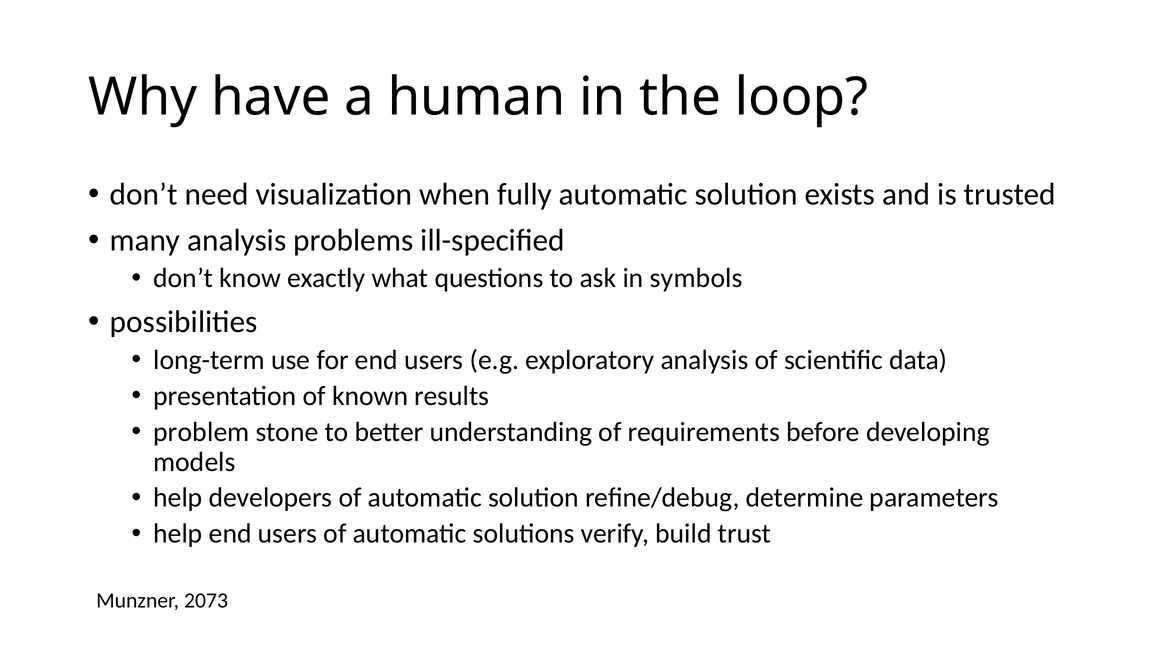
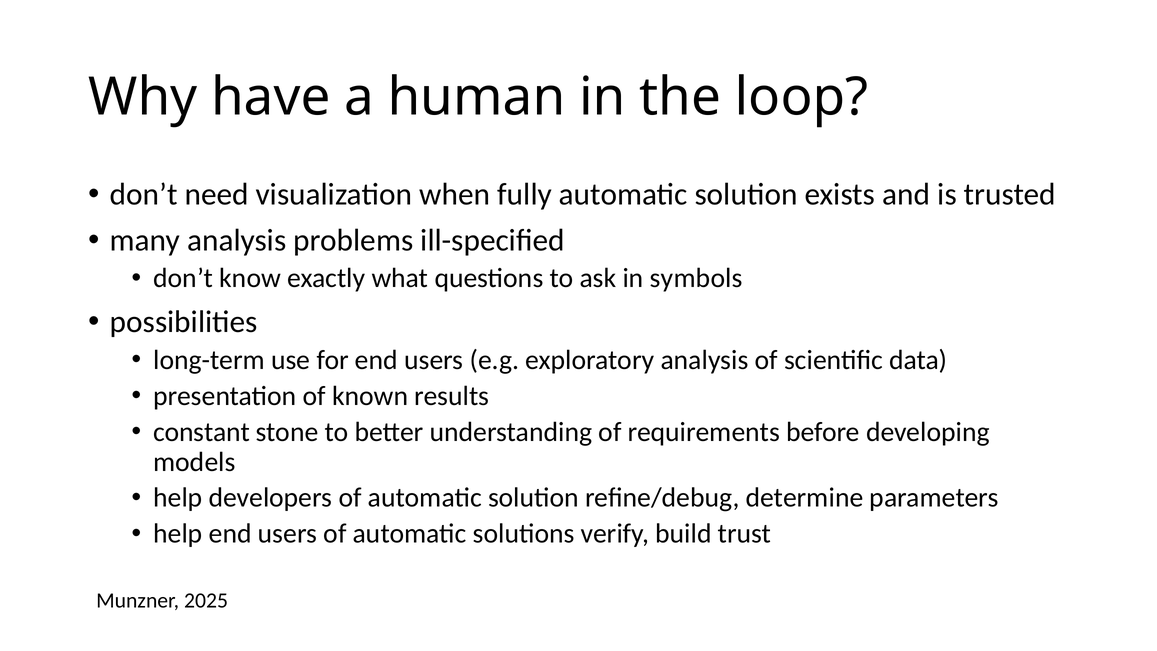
problem: problem -> constant
2073: 2073 -> 2025
